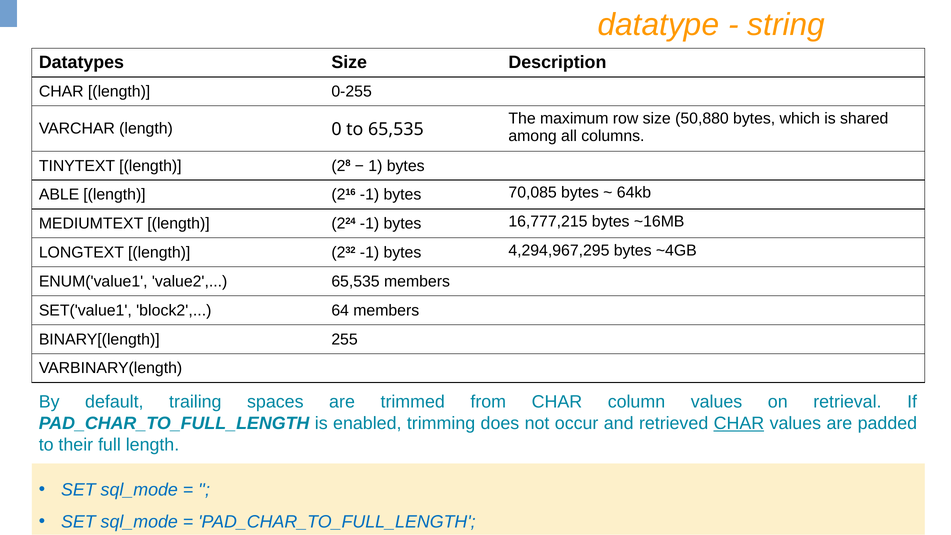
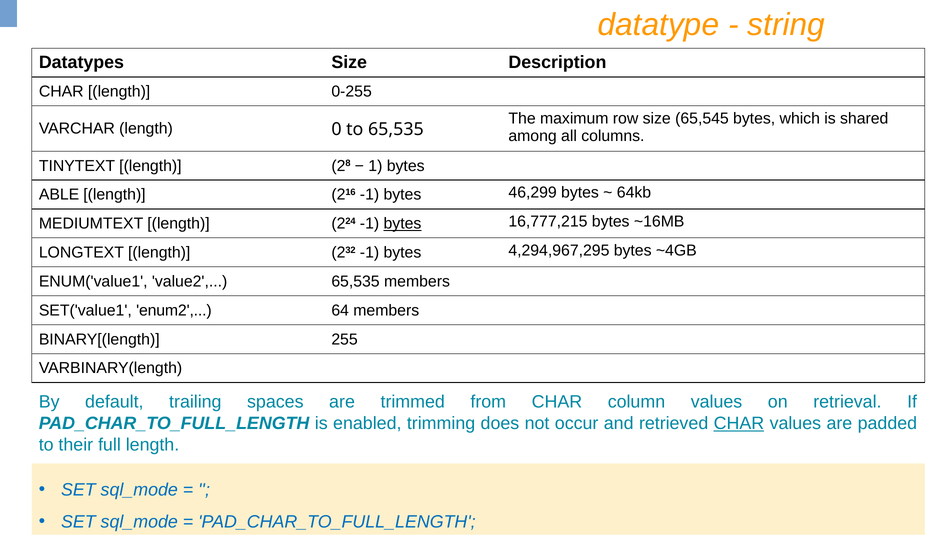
50,880: 50,880 -> 65,545
70,085: 70,085 -> 46,299
bytes at (402, 224) underline: none -> present
block2: block2 -> enum2
